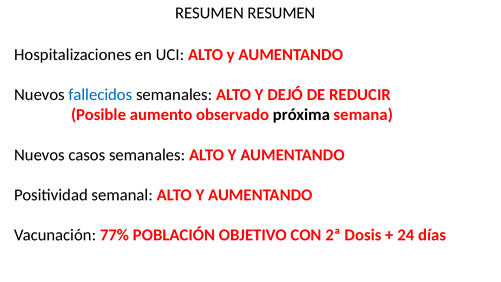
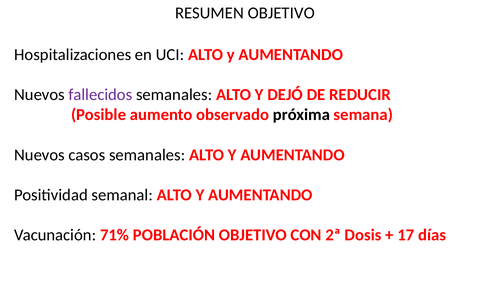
RESUMEN RESUMEN: RESUMEN -> OBJETIVO
fallecidos colour: blue -> purple
77%: 77% -> 71%
24: 24 -> 17
